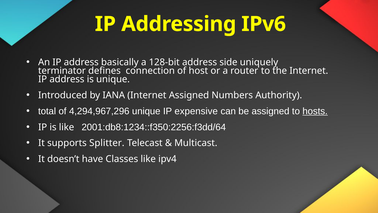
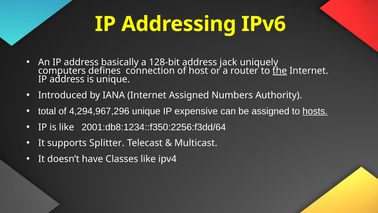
side: side -> jack
terminator: terminator -> computers
the underline: none -> present
